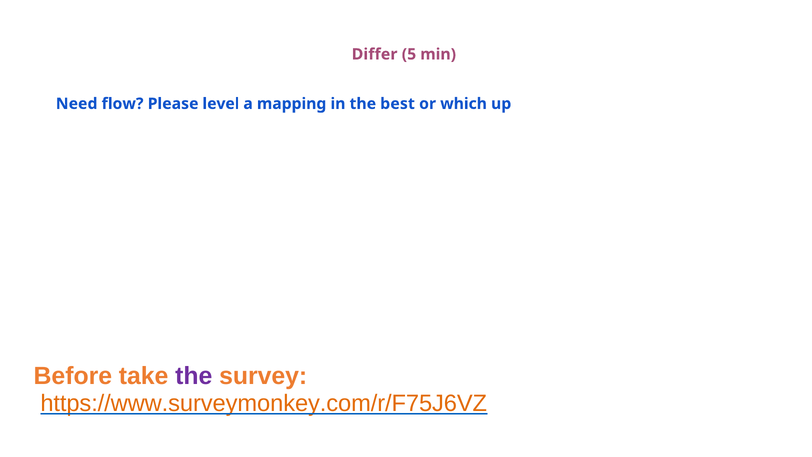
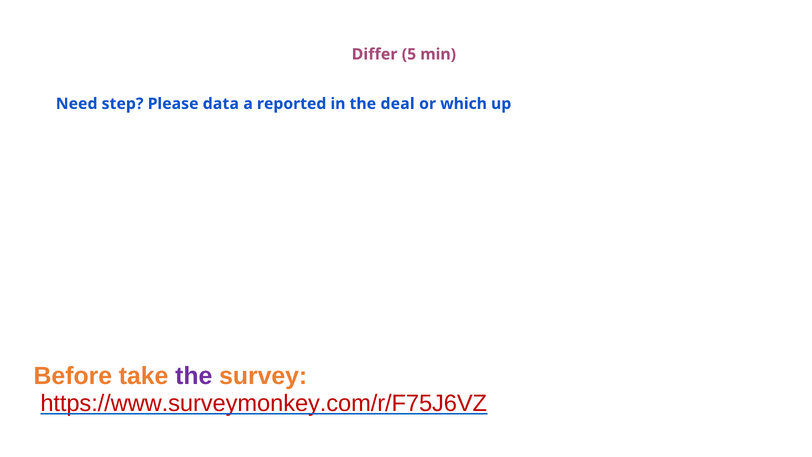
flow: flow -> step
level: level -> data
mapping: mapping -> reported
best: best -> deal
https://www.surveymonkey.com/r/F75J6VZ colour: orange -> red
